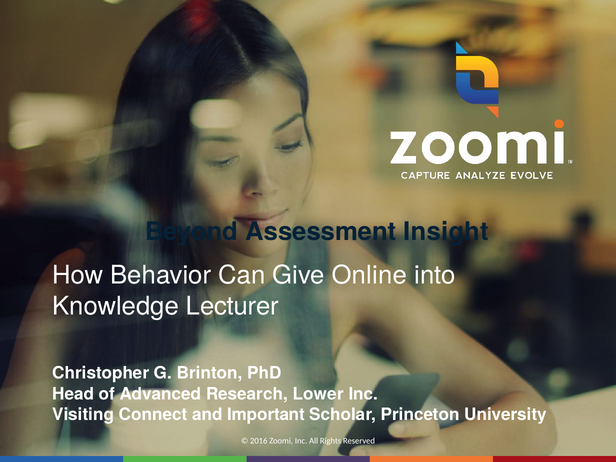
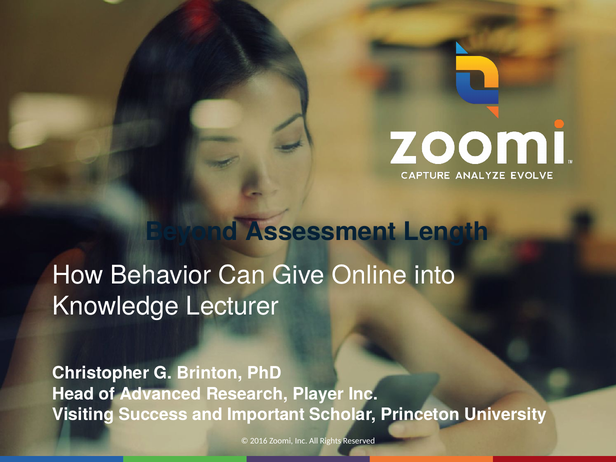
Insight: Insight -> Length
Lower: Lower -> Player
Connect: Connect -> Success
